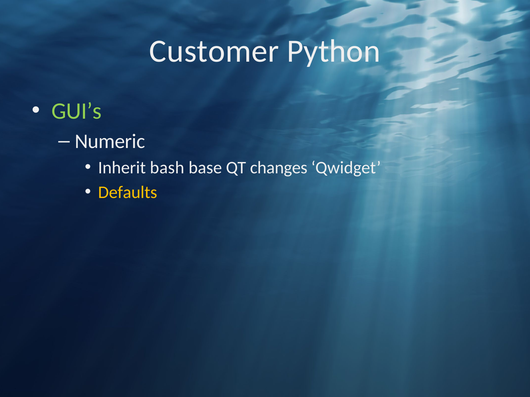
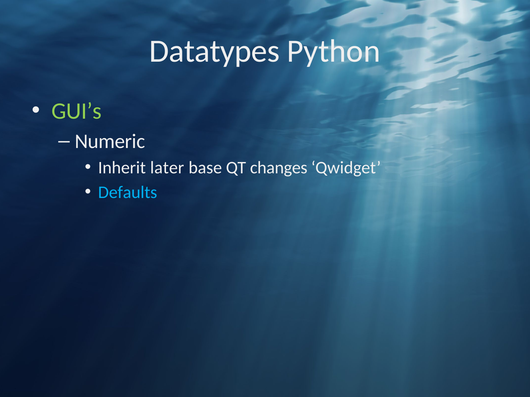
Customer: Customer -> Datatypes
bash: bash -> later
Defaults colour: yellow -> light blue
